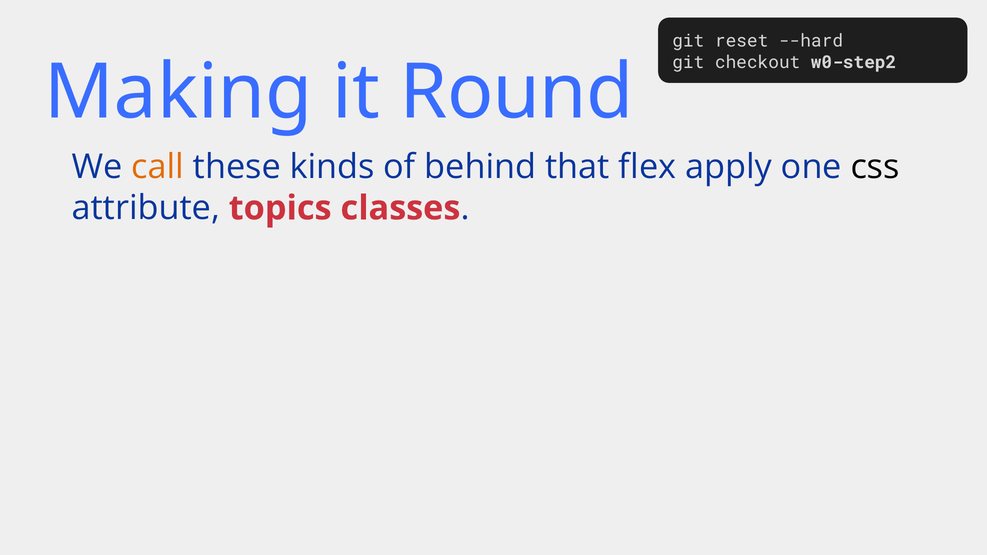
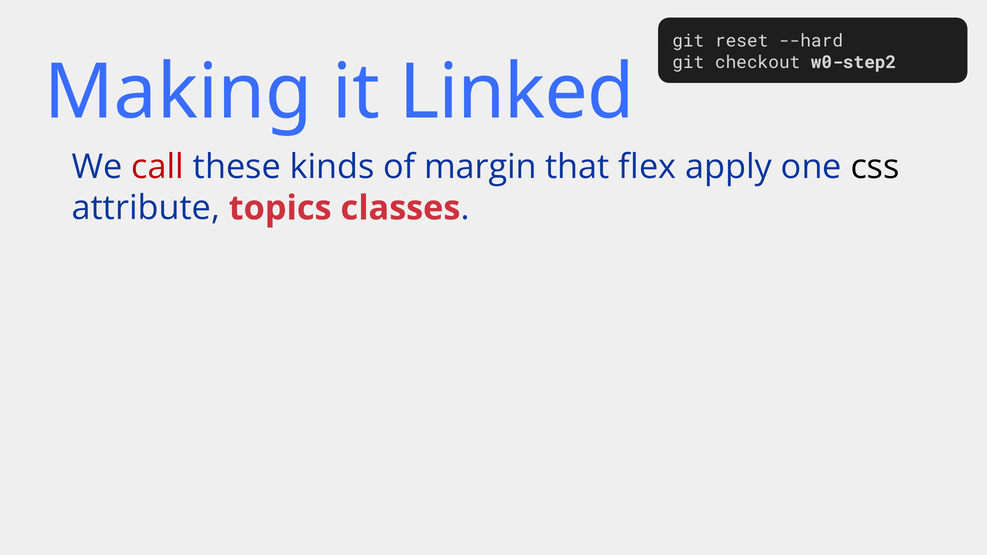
Round: Round -> Linked
call colour: orange -> red
behind: behind -> margin
